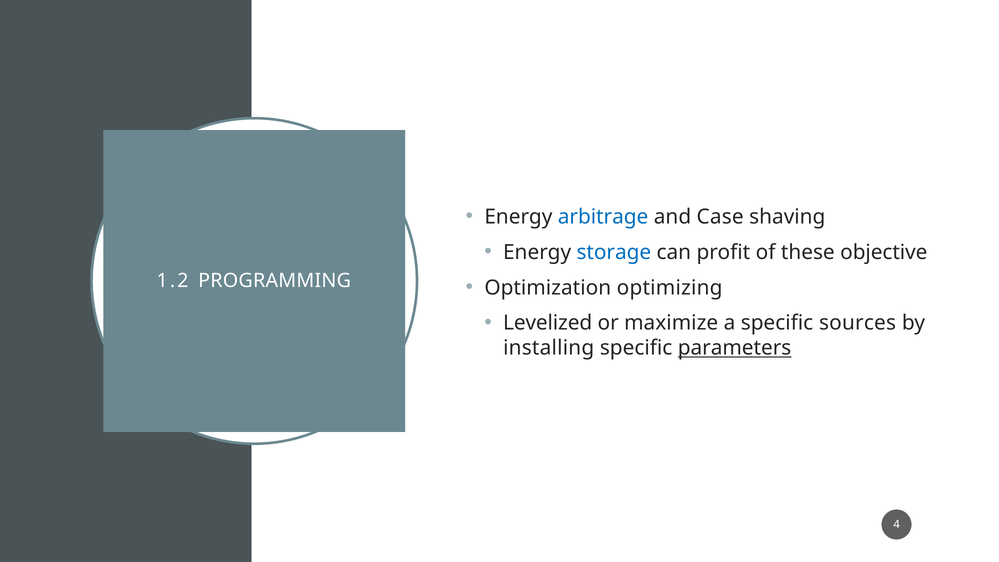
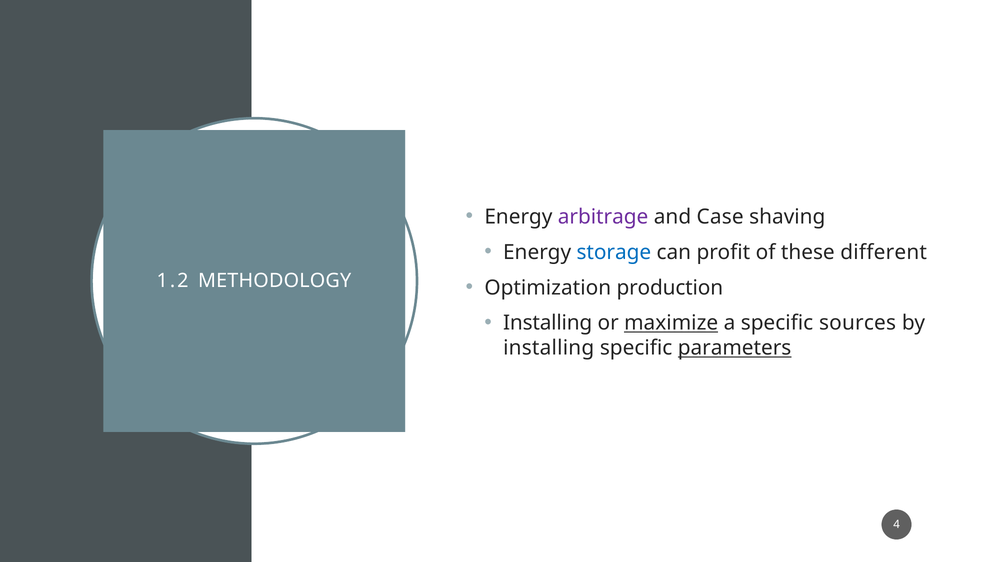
arbitrage colour: blue -> purple
objective: objective -> different
PROGRAMMING: PROGRAMMING -> METHODOLOGY
optimizing: optimizing -> production
Levelized at (548, 323): Levelized -> Installing
maximize underline: none -> present
